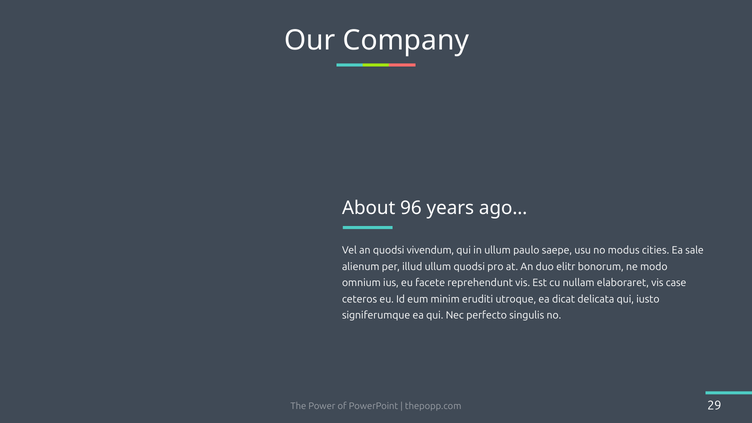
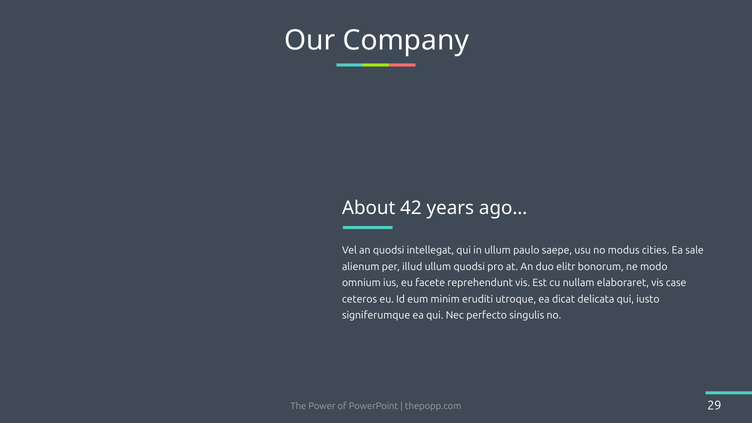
96: 96 -> 42
vivendum: vivendum -> intellegat
